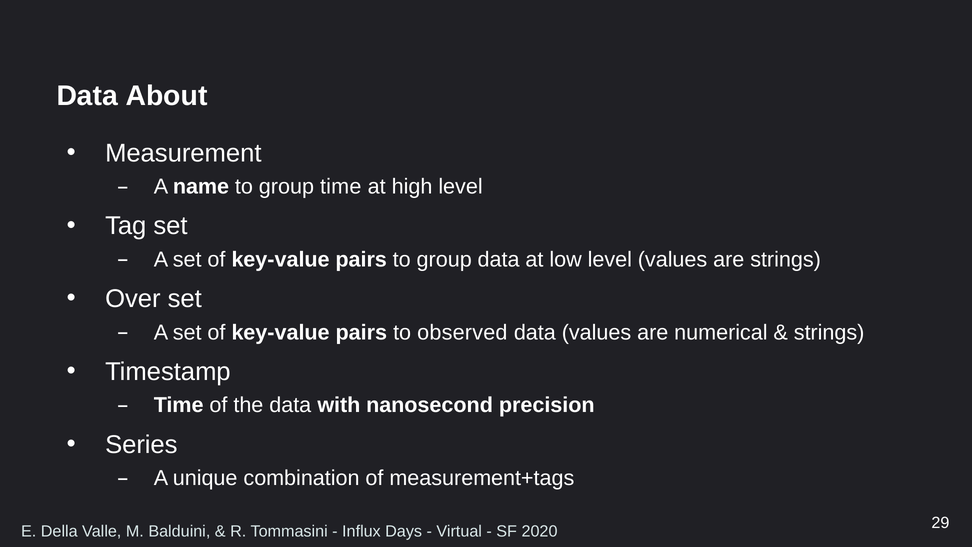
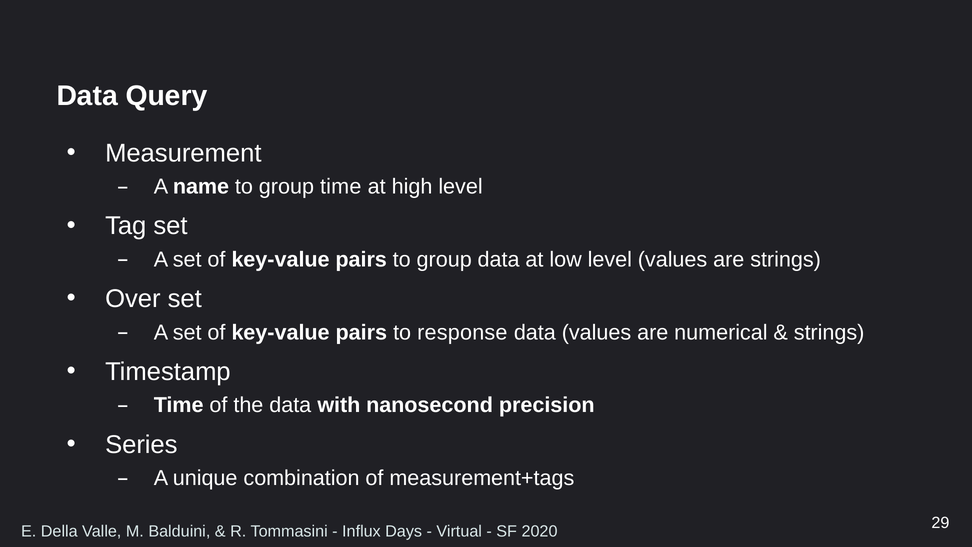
About: About -> Query
observed: observed -> response
